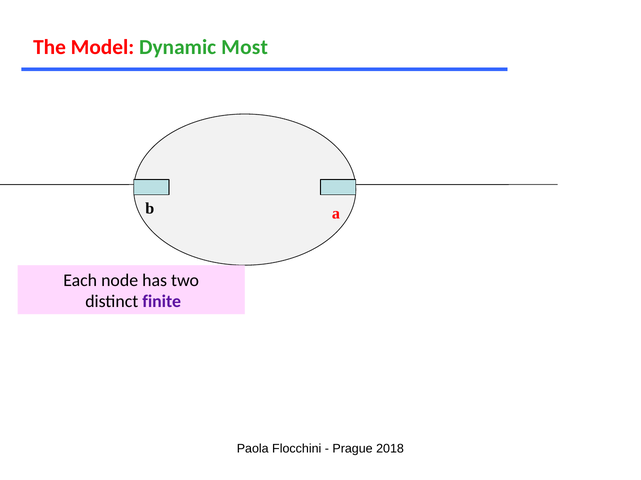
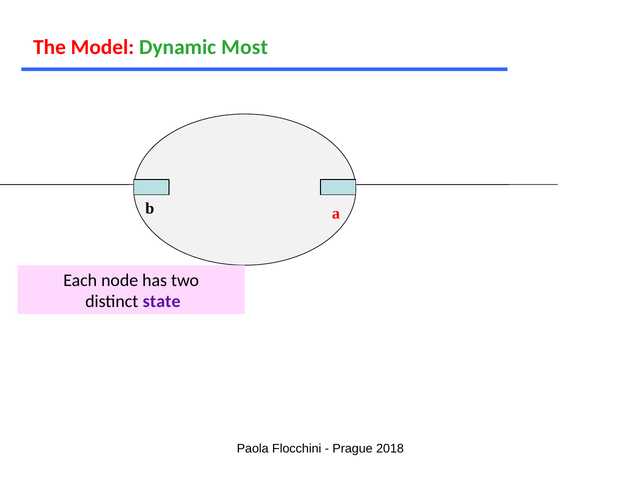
finite: finite -> state
